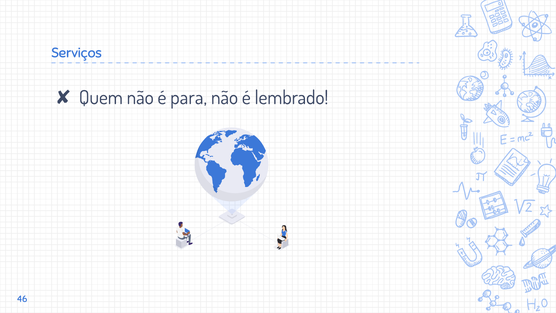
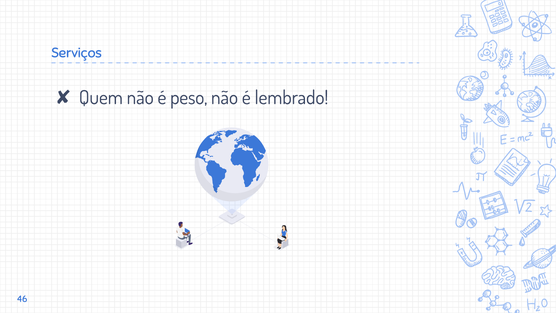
para: para -> peso
